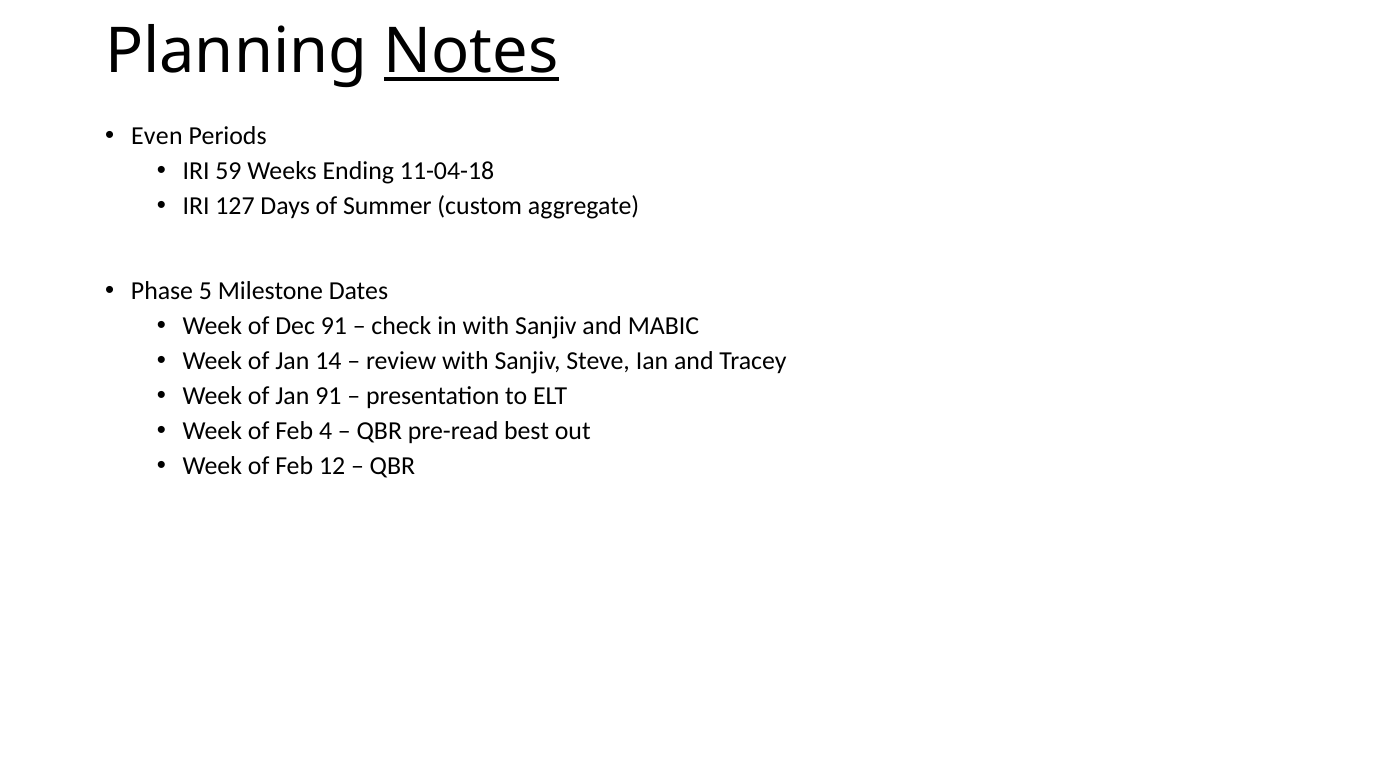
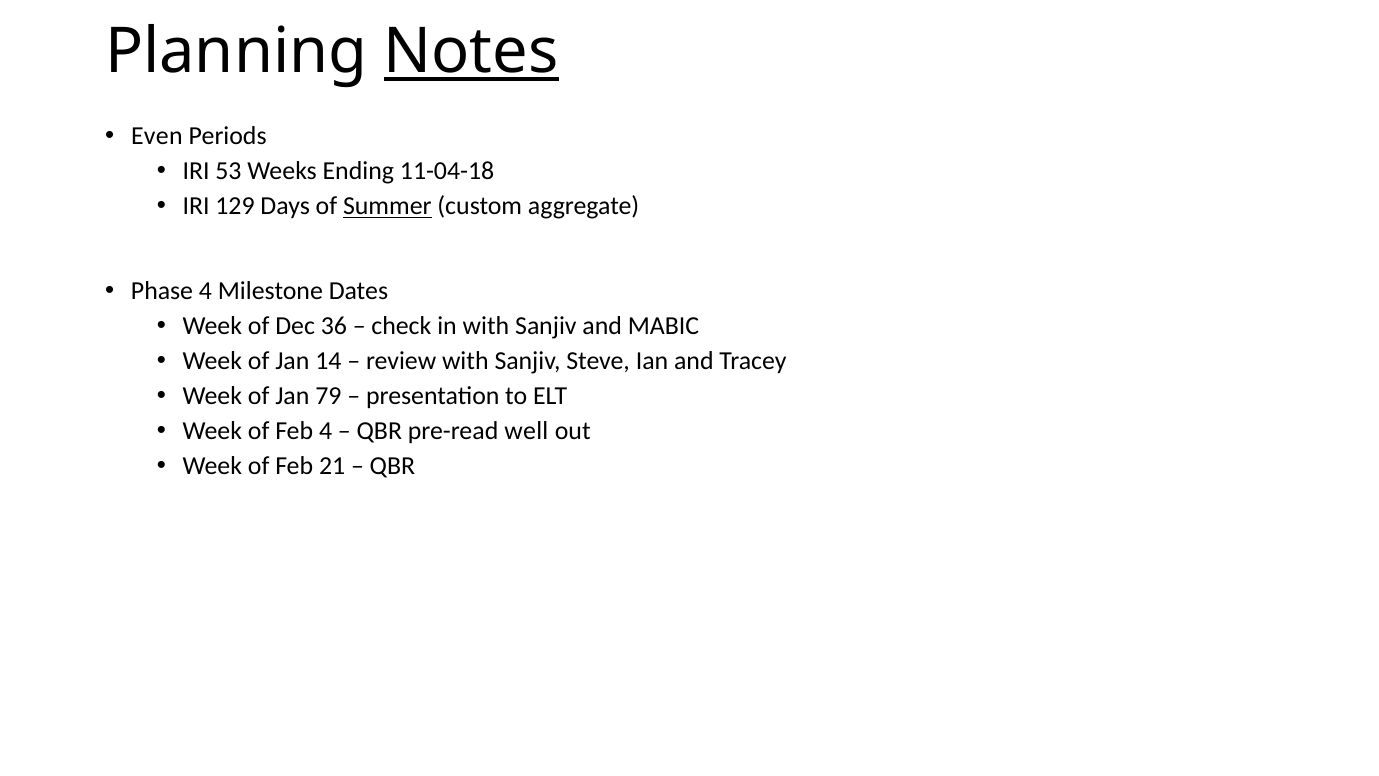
59: 59 -> 53
127: 127 -> 129
Summer underline: none -> present
Phase 5: 5 -> 4
Dec 91: 91 -> 36
Jan 91: 91 -> 79
best: best -> well
12: 12 -> 21
